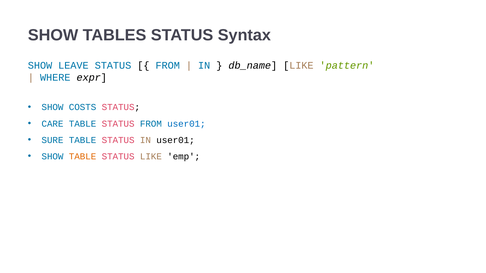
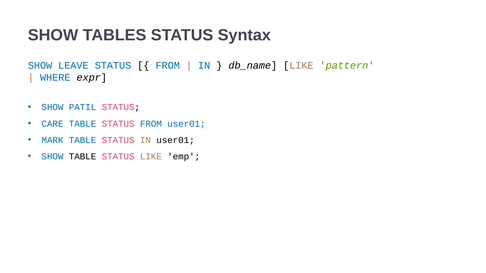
COSTS: COSTS -> PATIL
SURE: SURE -> MARK
TABLE at (83, 157) colour: orange -> black
